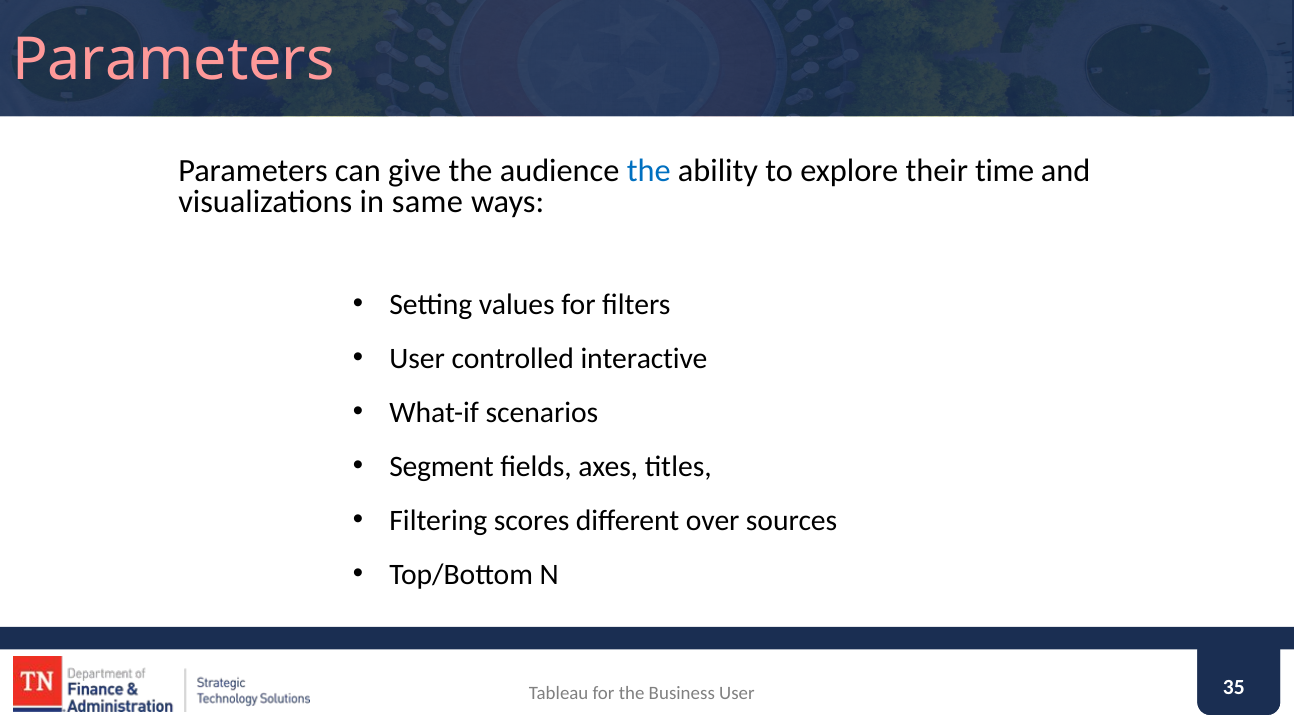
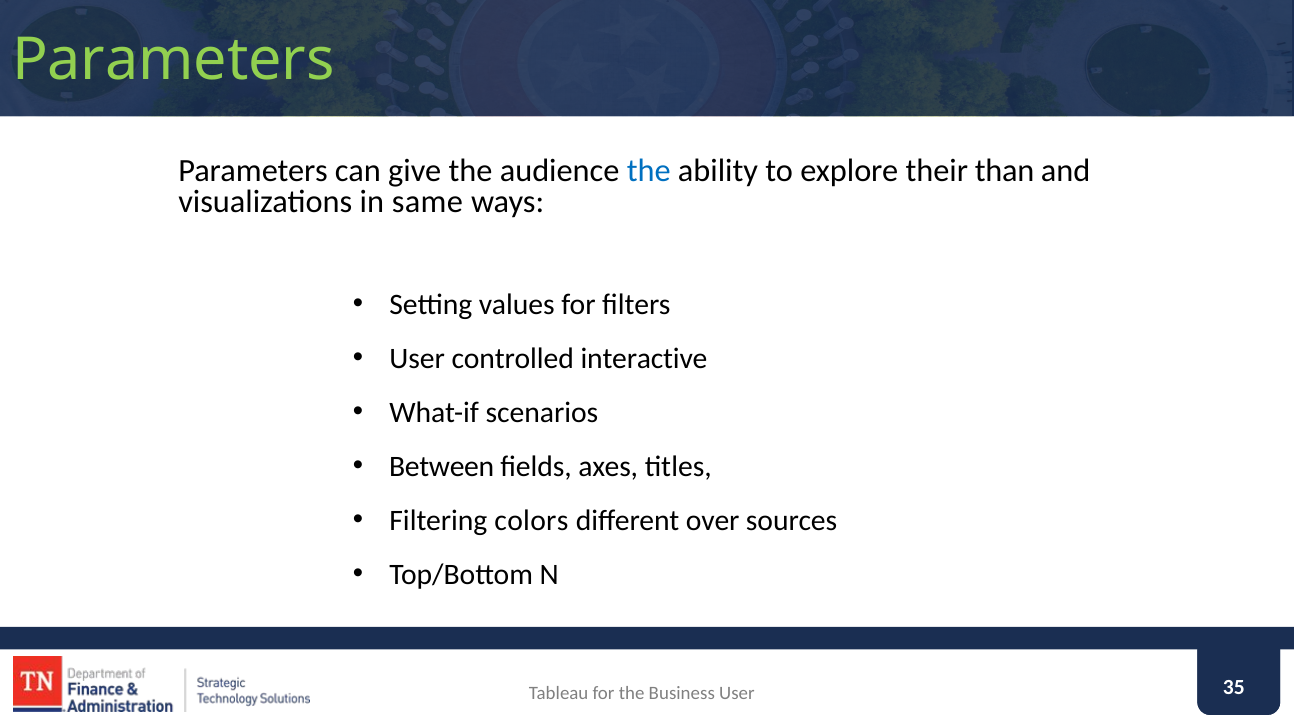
Parameters at (173, 60) colour: pink -> light green
time: time -> than
Segment: Segment -> Between
scores: scores -> colors
